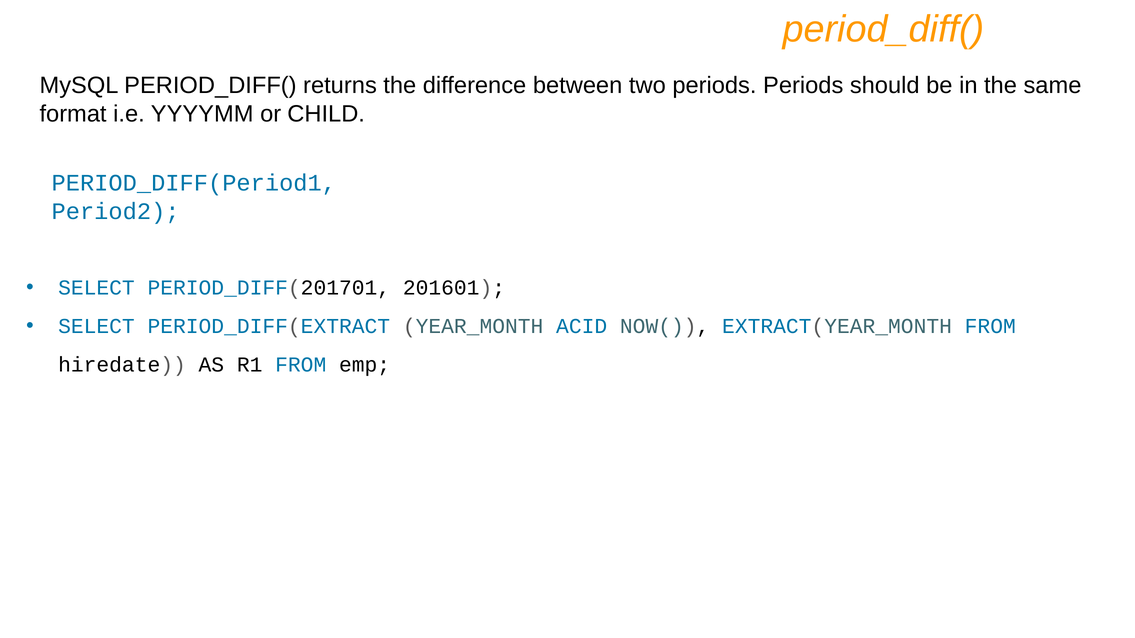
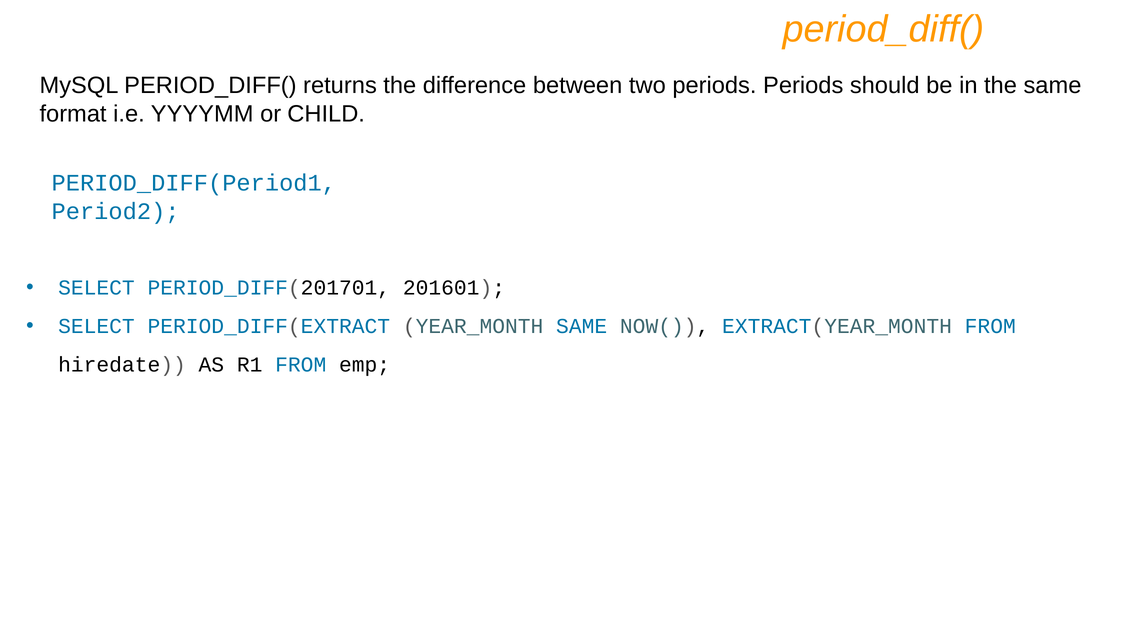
YEAR_MONTH ACID: ACID -> SAME
